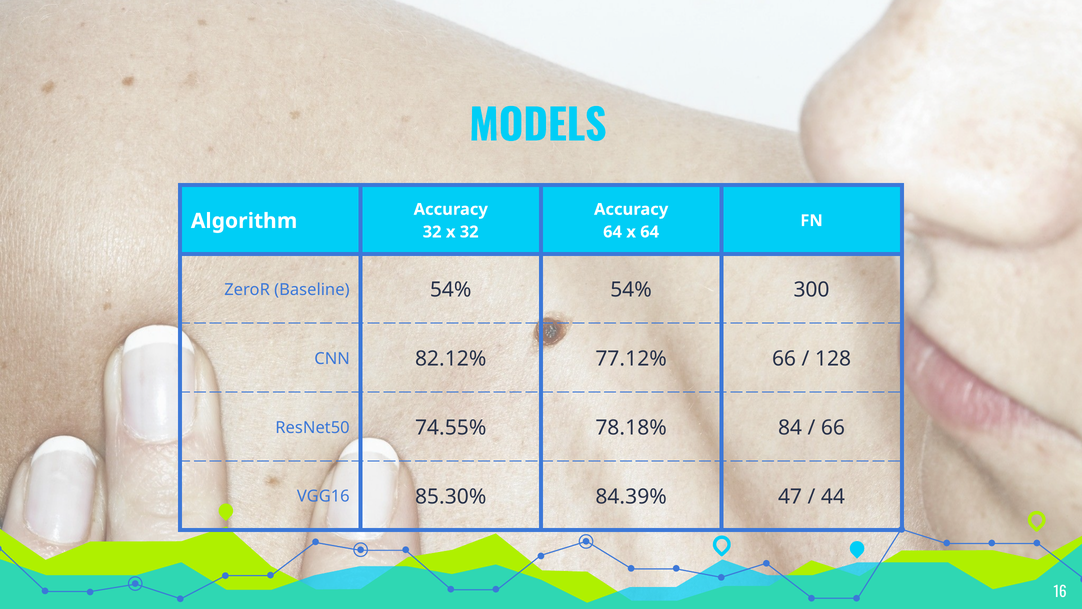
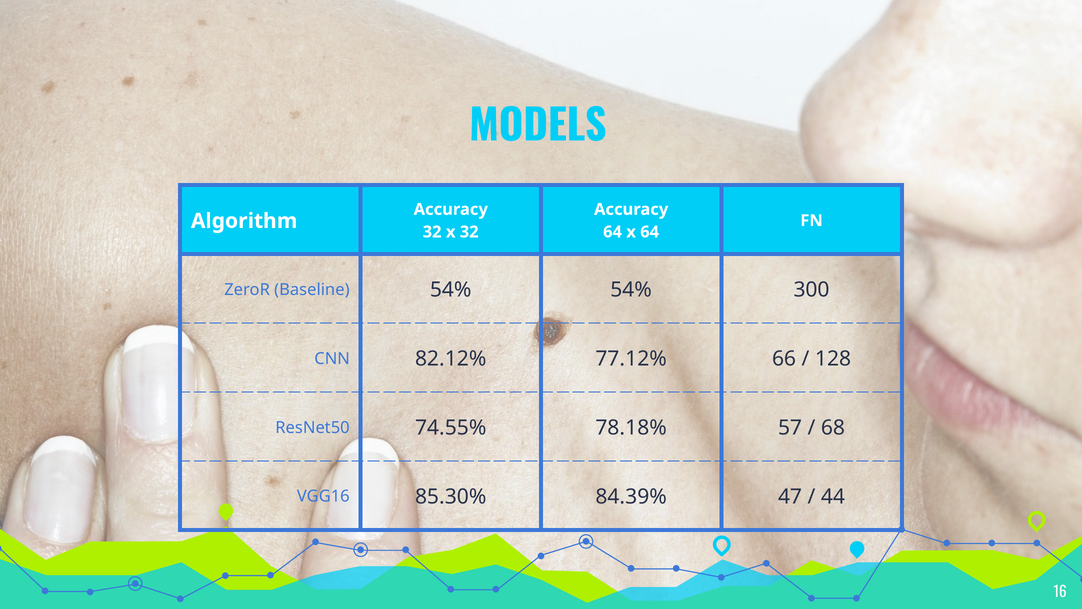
84: 84 -> 57
66 at (833, 428): 66 -> 68
